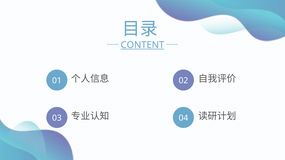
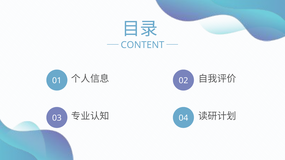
CONTENT underline: present -> none
